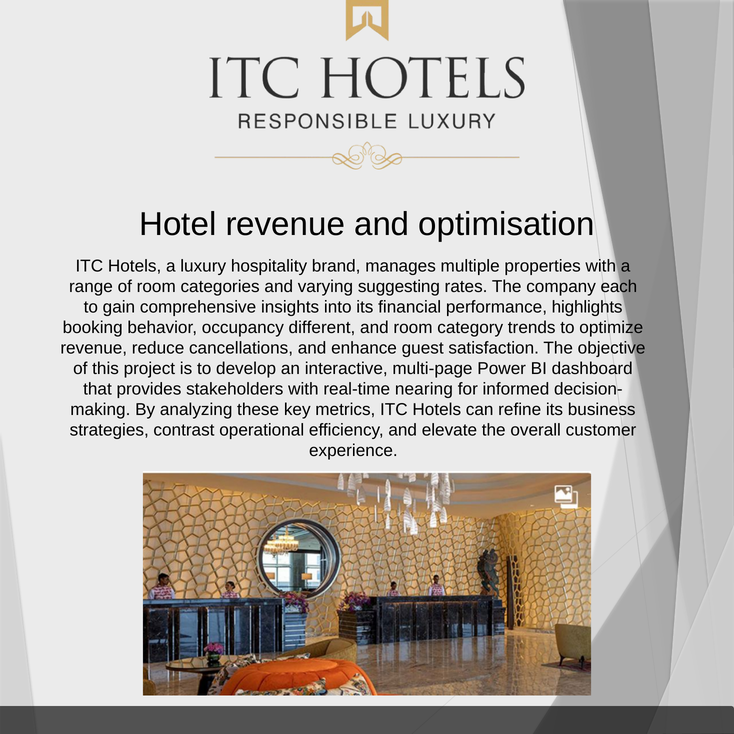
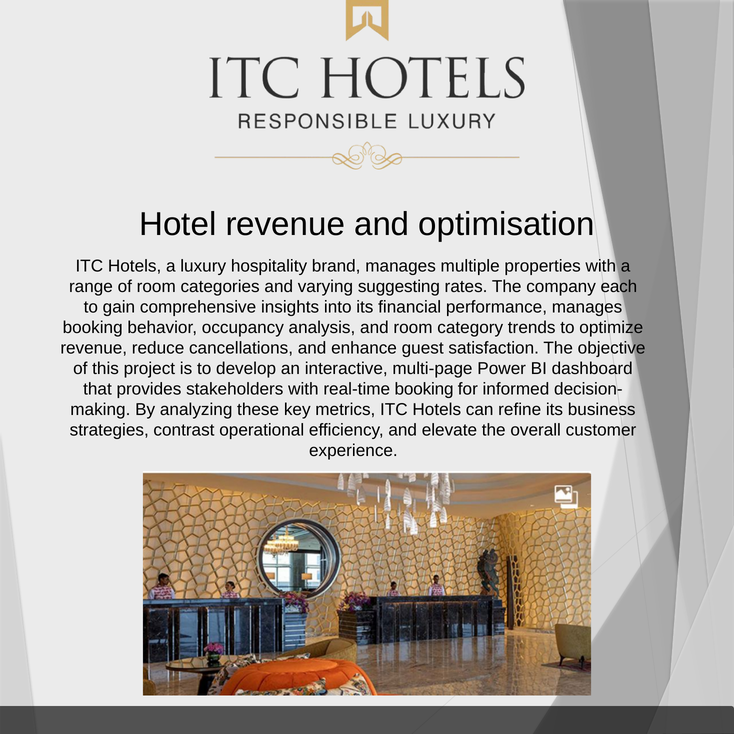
performance highlights: highlights -> manages
different: different -> analysis
real-time nearing: nearing -> booking
